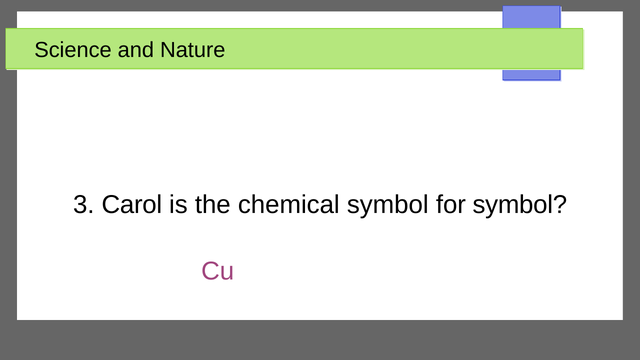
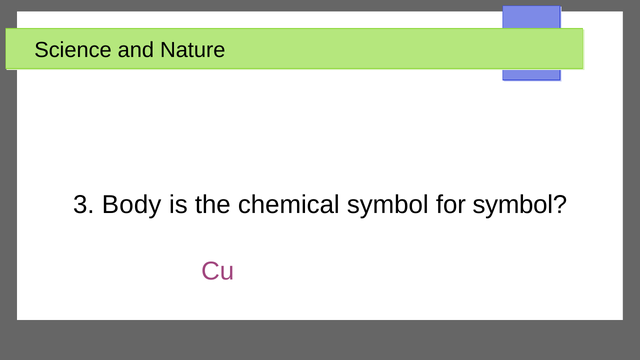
Carol: Carol -> Body
